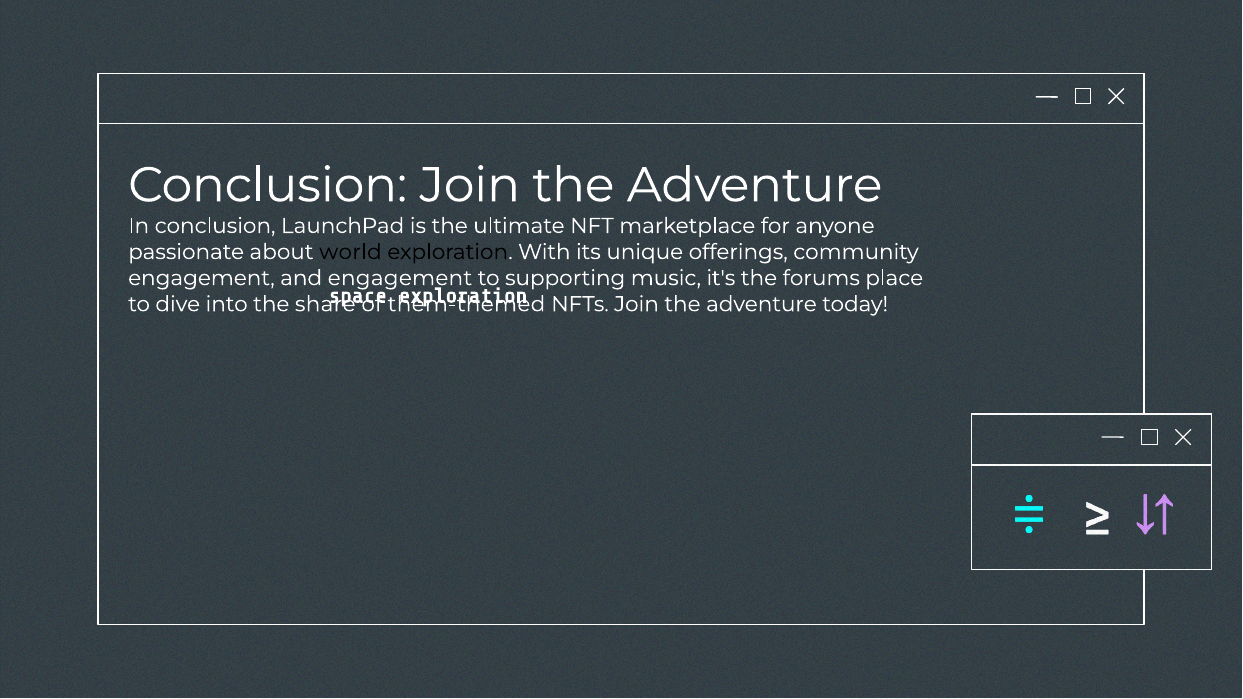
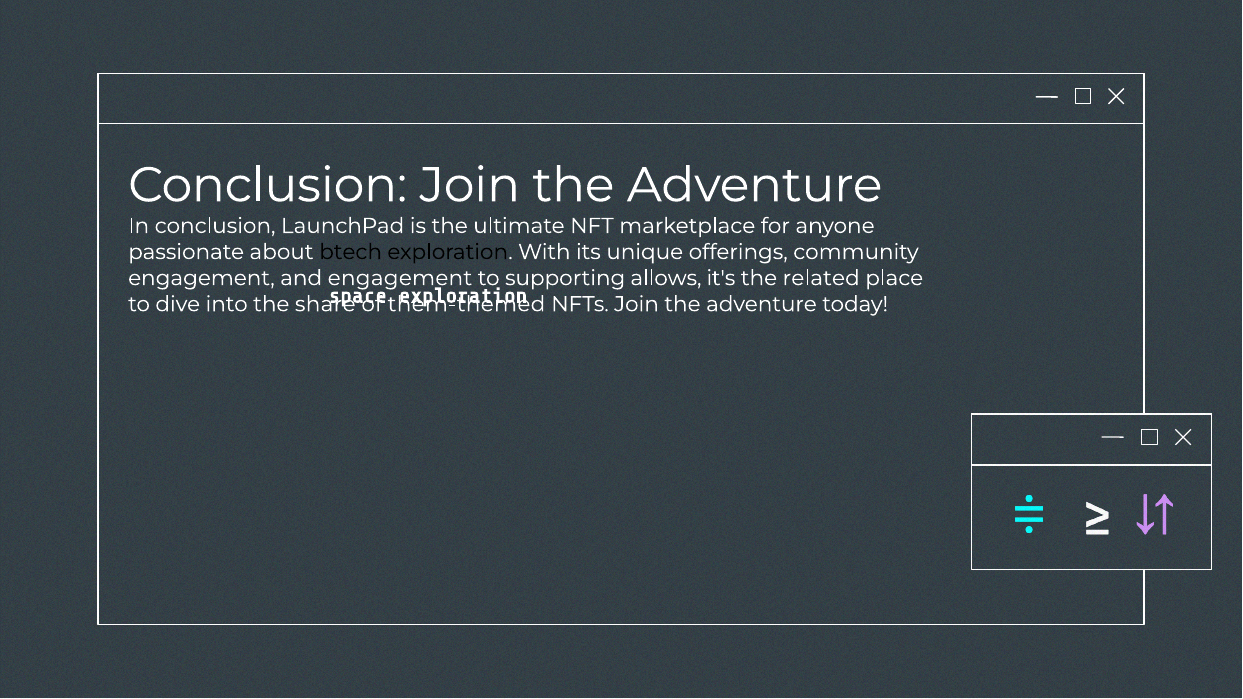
world: world -> btech
music: music -> allows
forums: forums -> related
